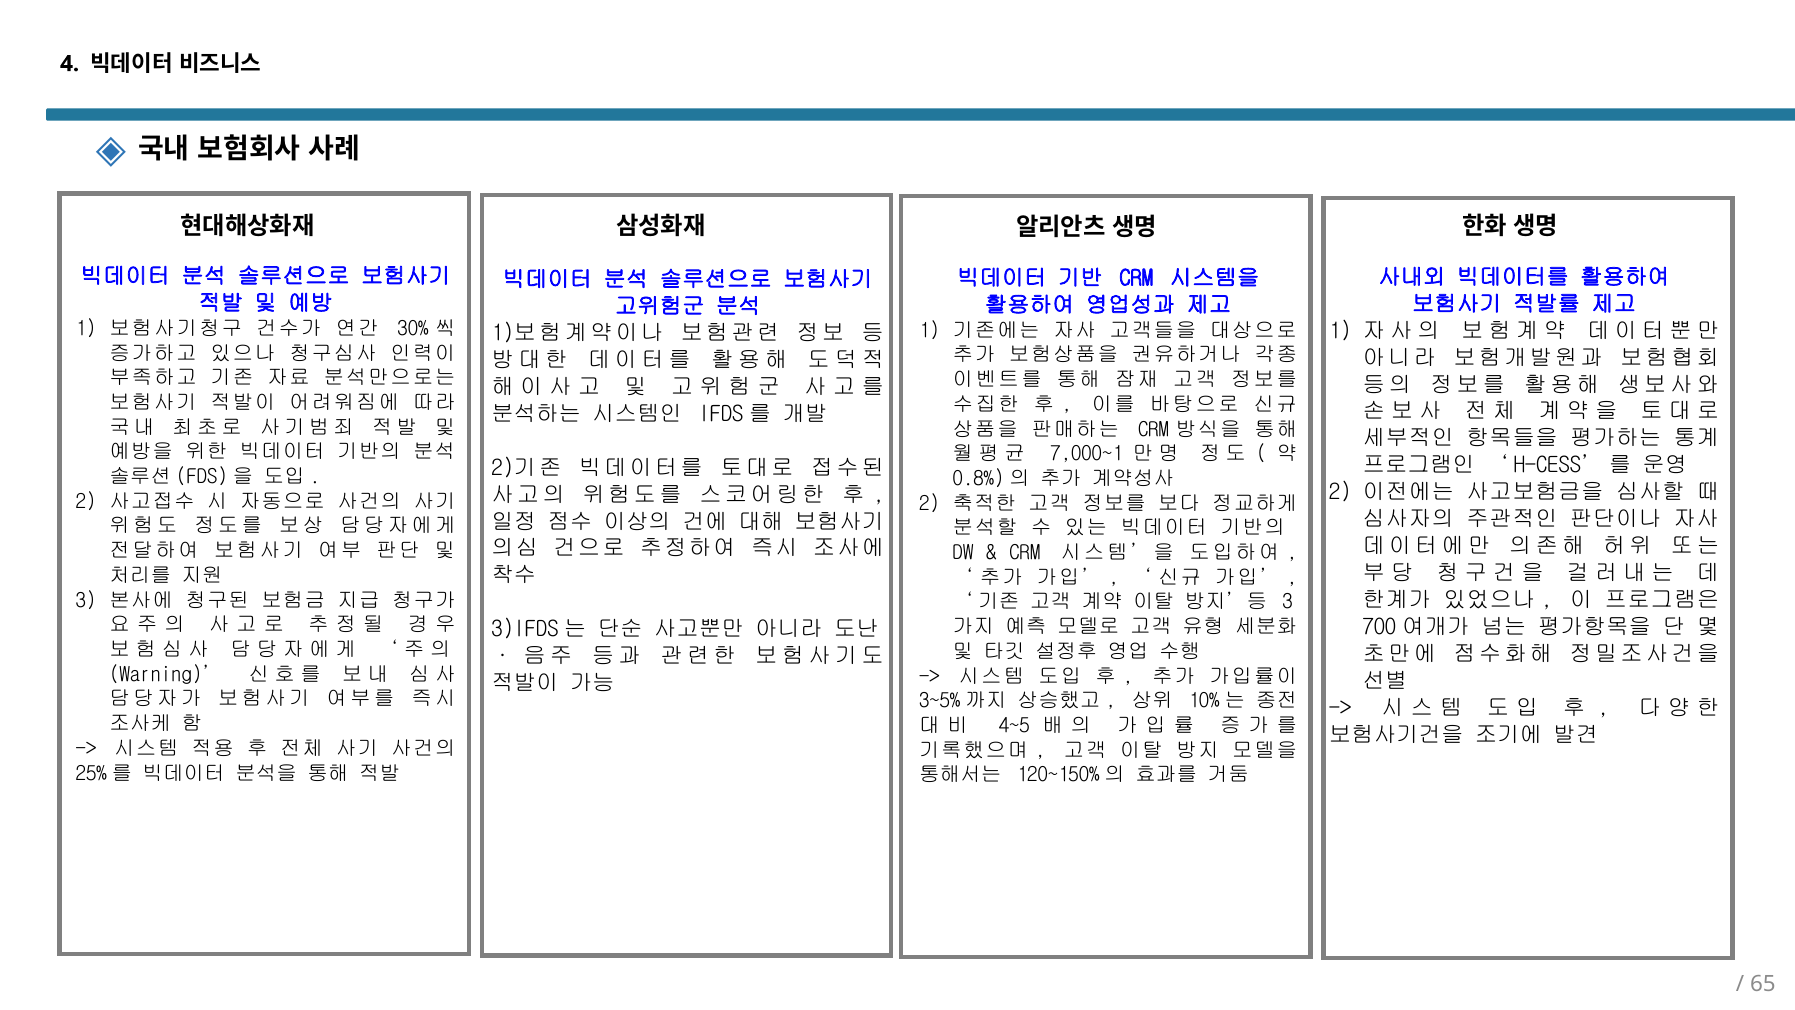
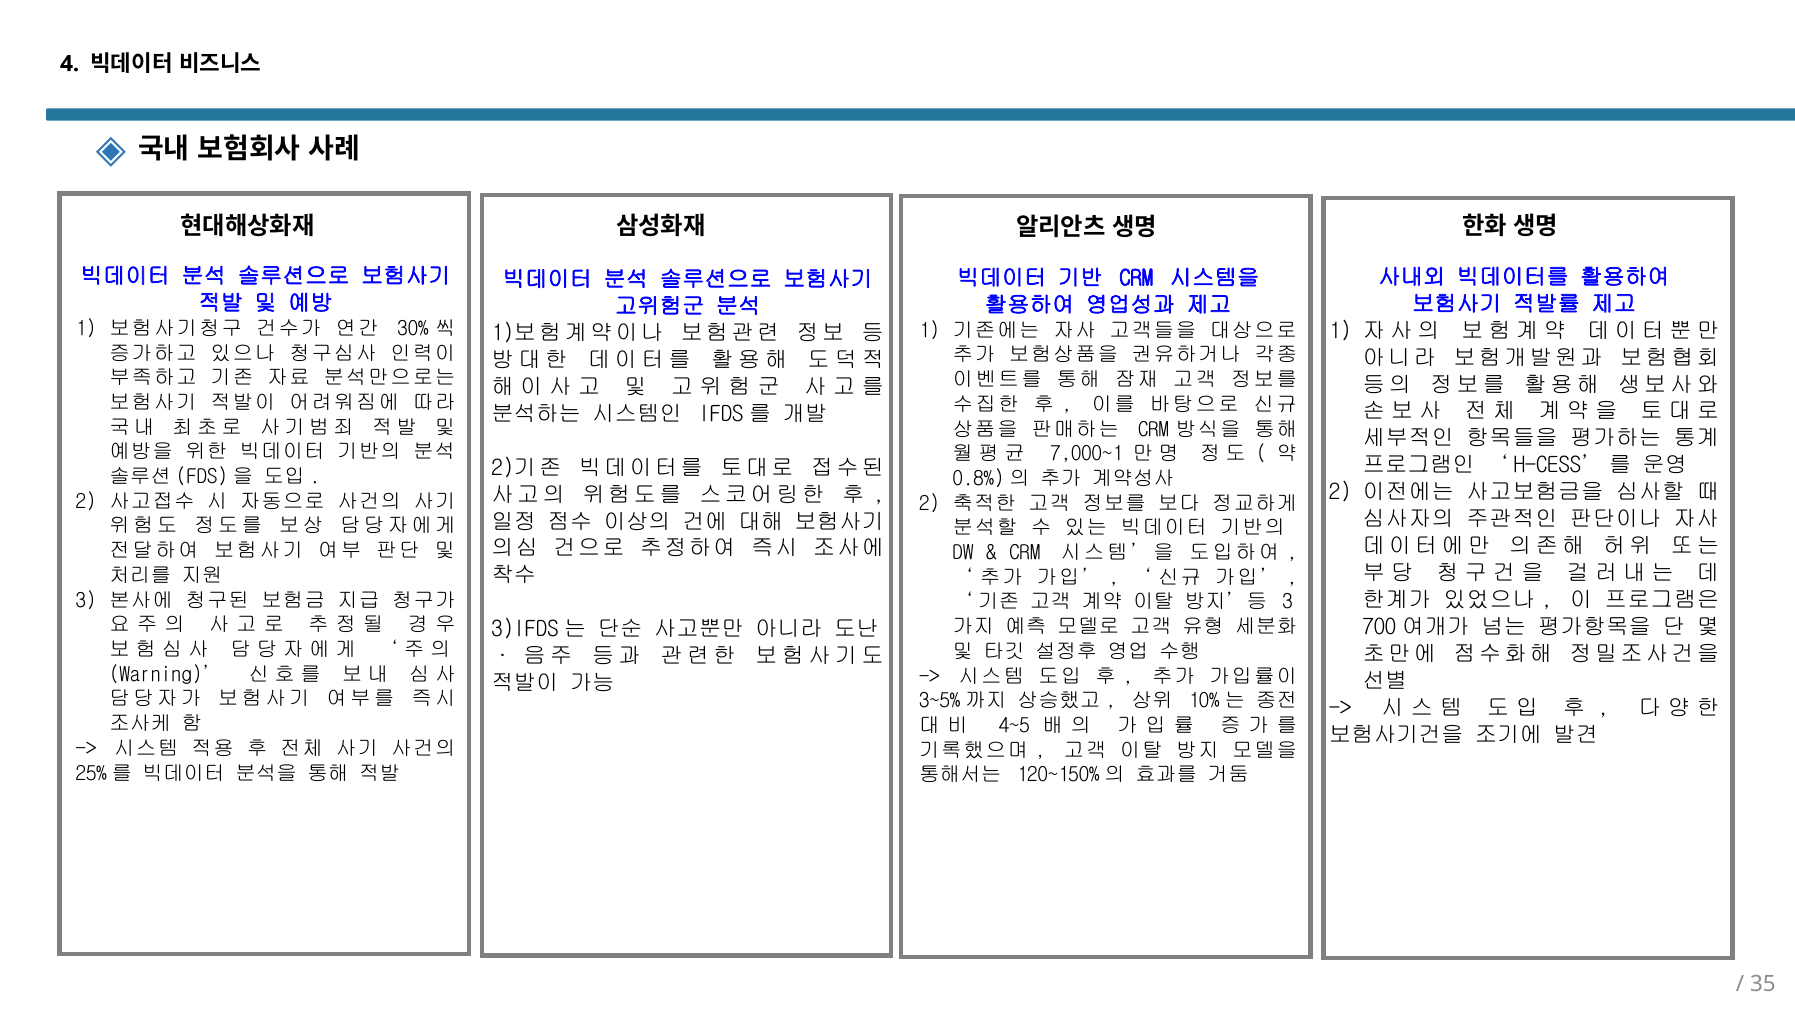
65: 65 -> 35
